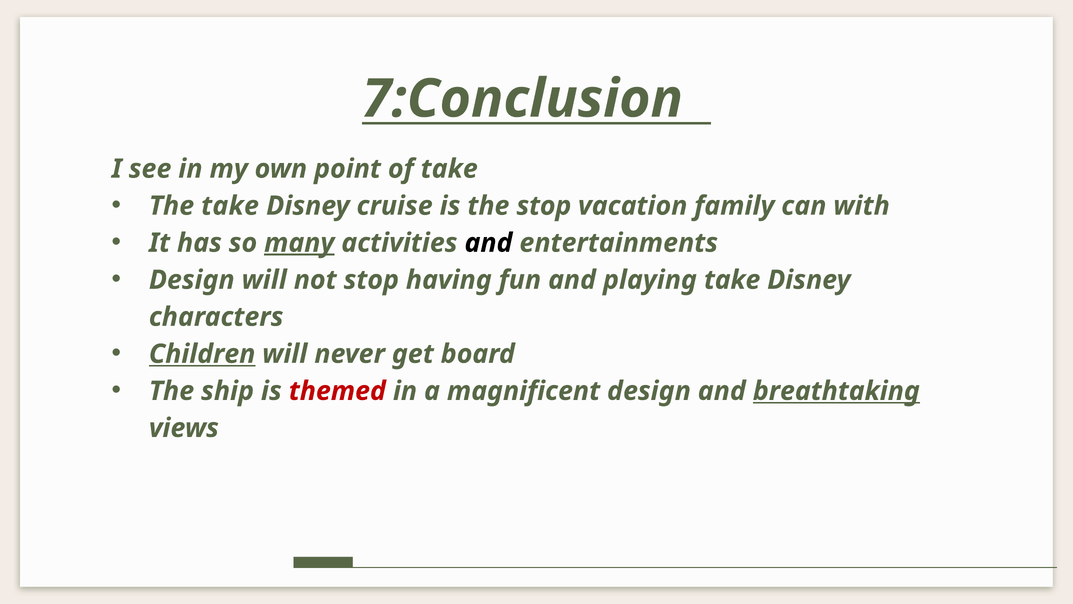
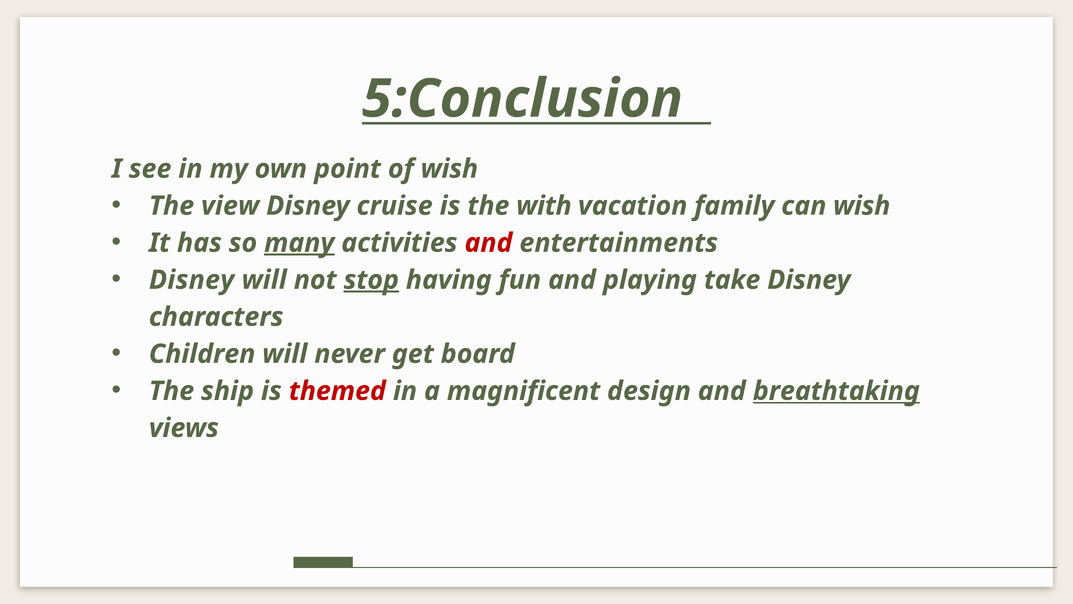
7:Conclusion: 7:Conclusion -> 5:Conclusion
of take: take -> wish
The take: take -> view
the stop: stop -> with
can with: with -> wish
and at (489, 243) colour: black -> red
Design at (192, 280): Design -> Disney
stop at (371, 280) underline: none -> present
Children underline: present -> none
